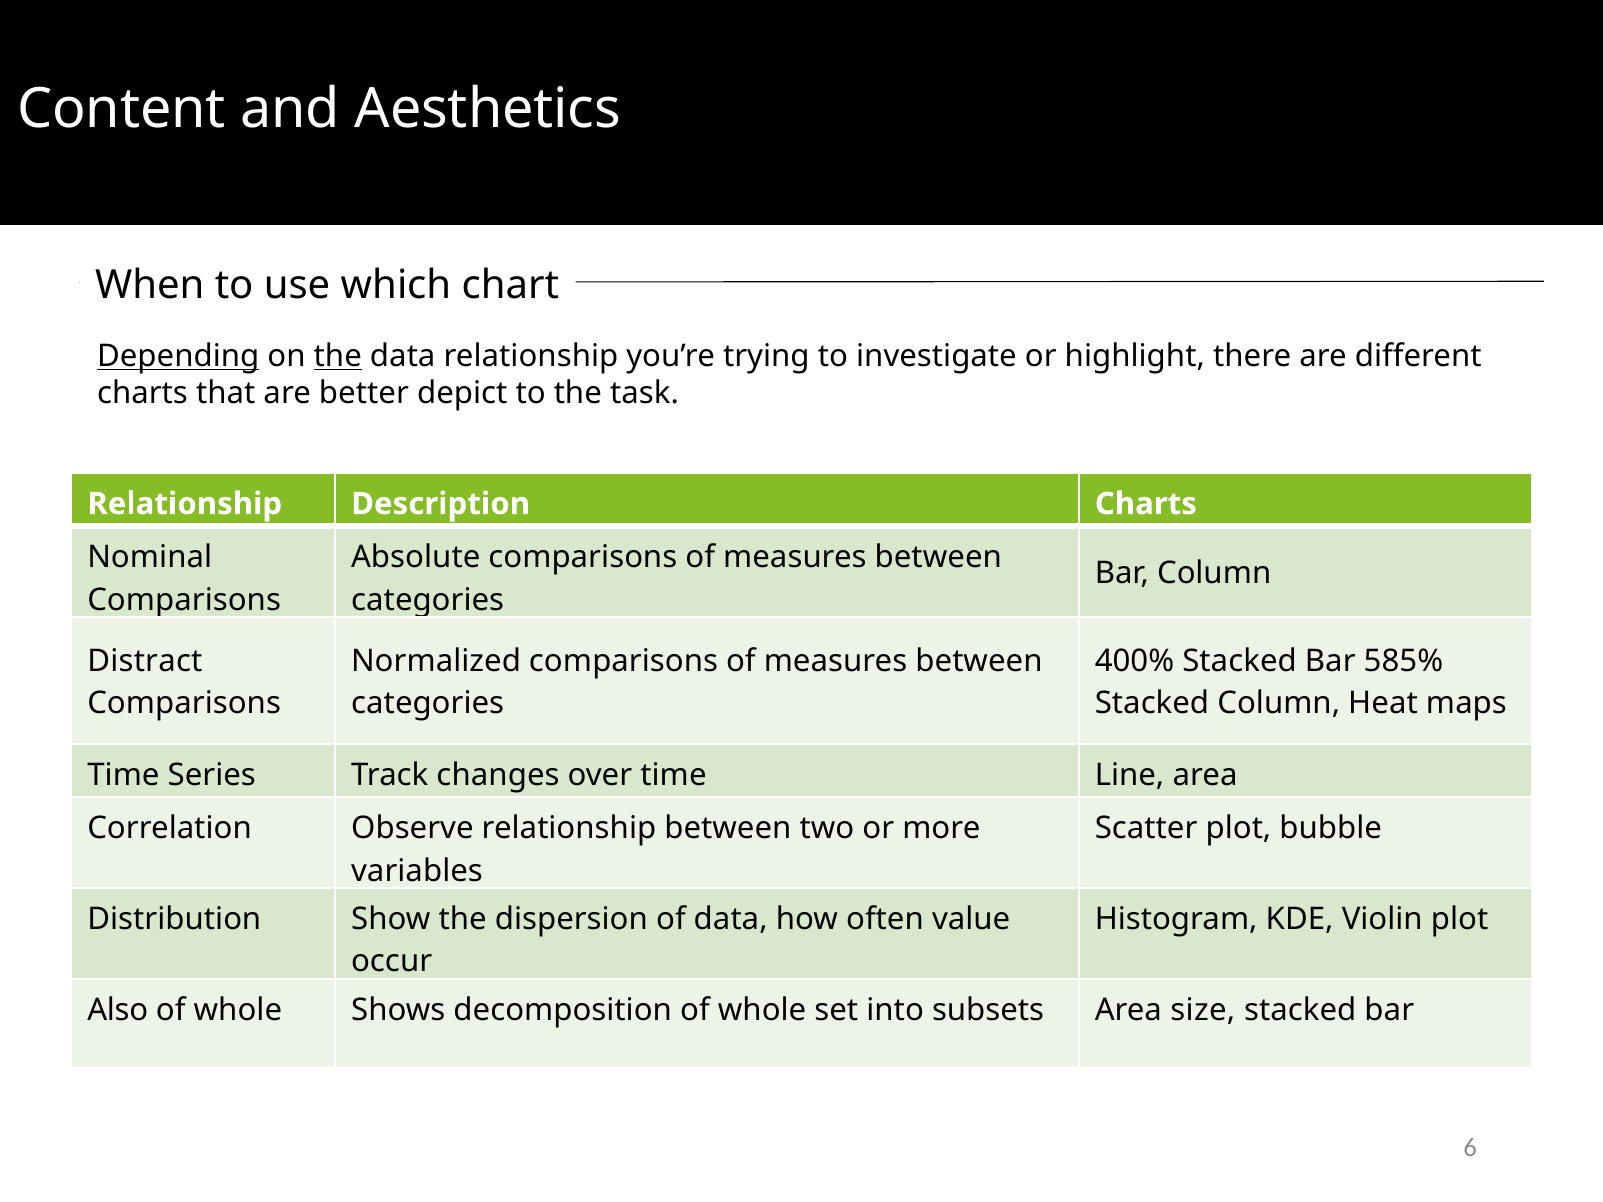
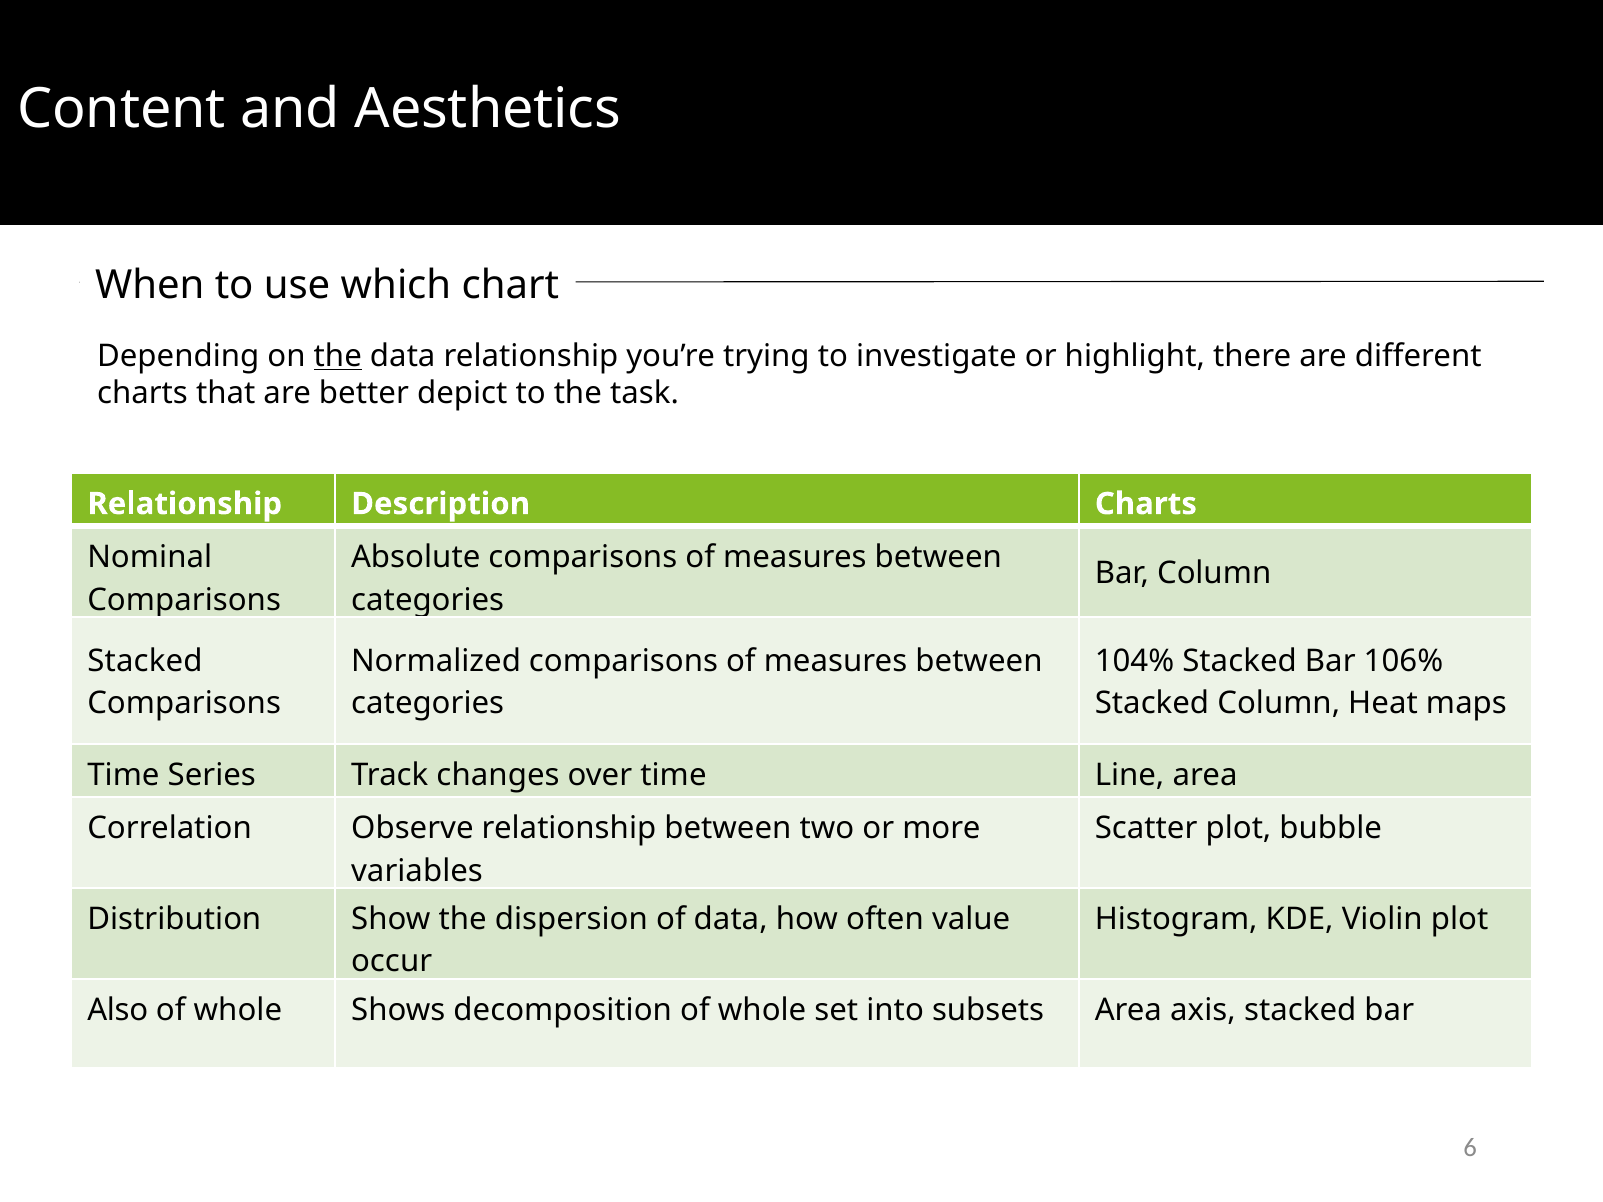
Depending underline: present -> none
Distract at (145, 661): Distract -> Stacked
400%: 400% -> 104%
585%: 585% -> 106%
size: size -> axis
